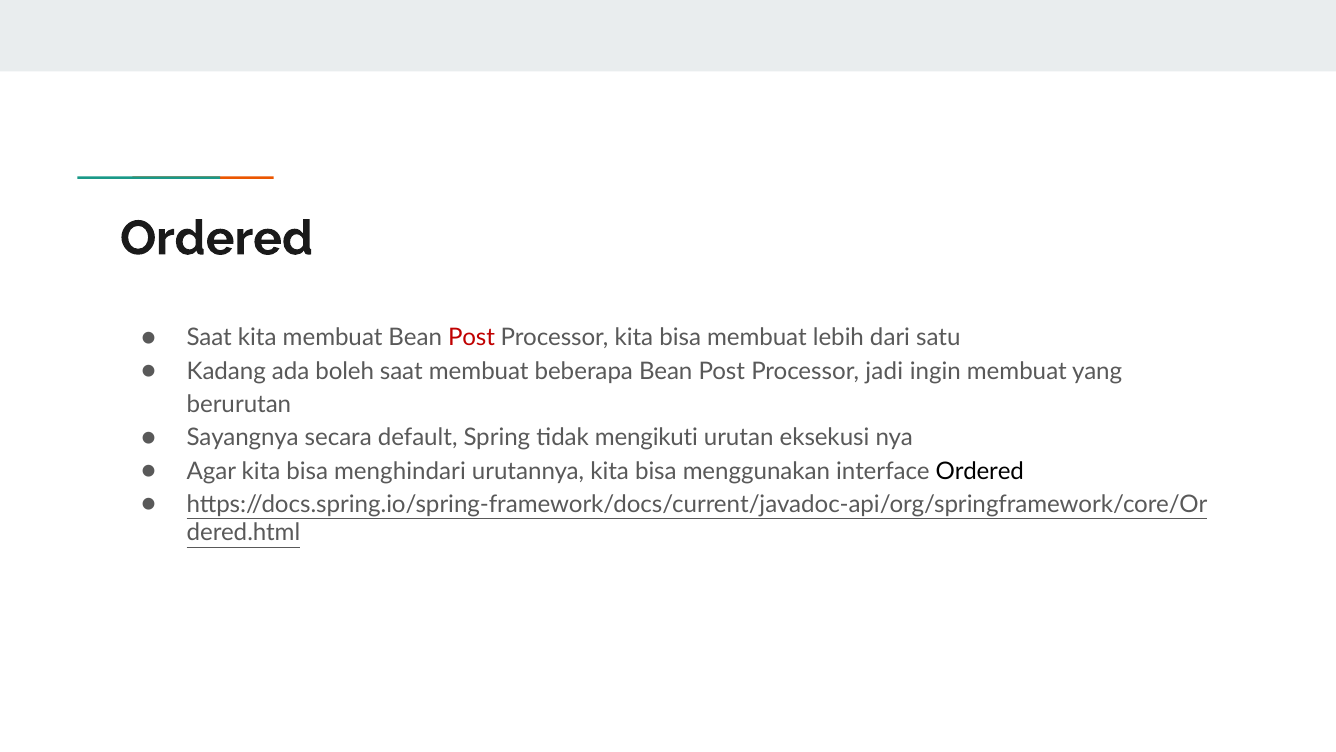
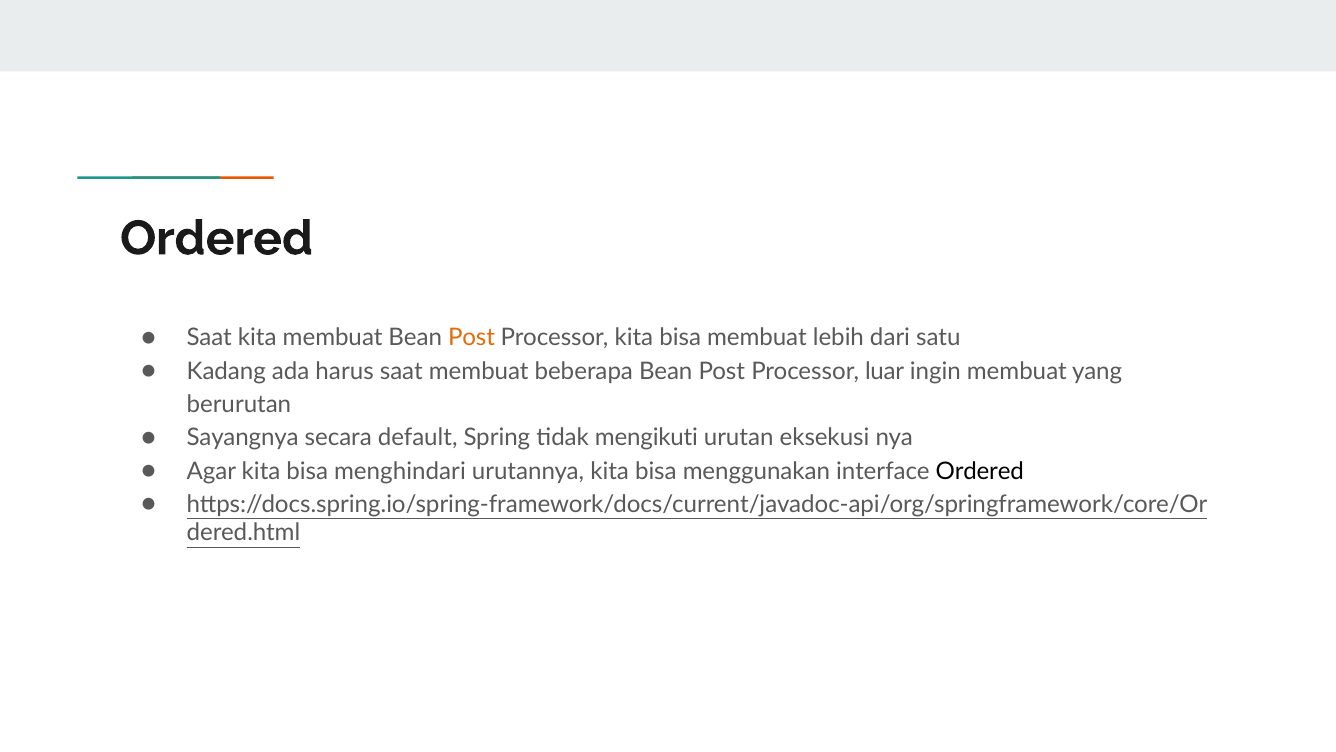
Post at (472, 338) colour: red -> orange
boleh: boleh -> harus
jadi: jadi -> luar
